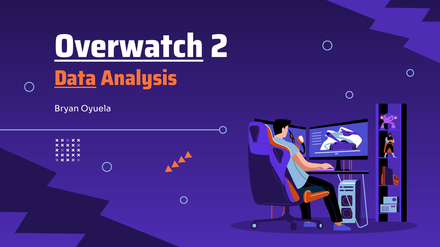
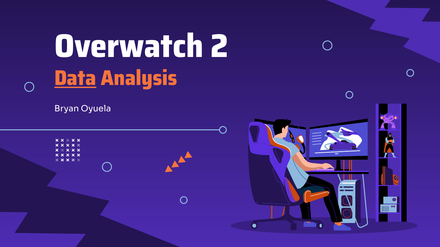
Overwatch underline: present -> none
